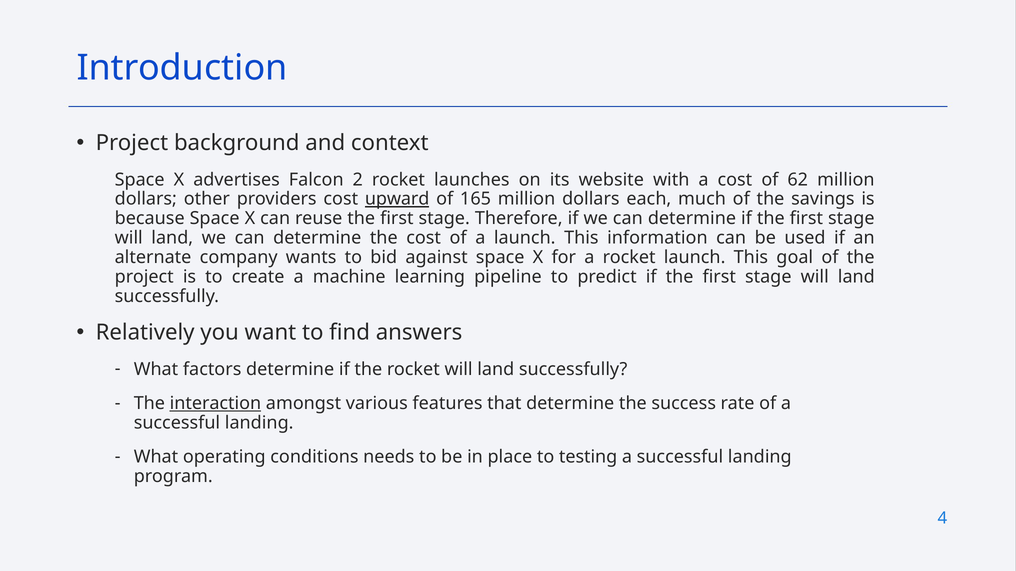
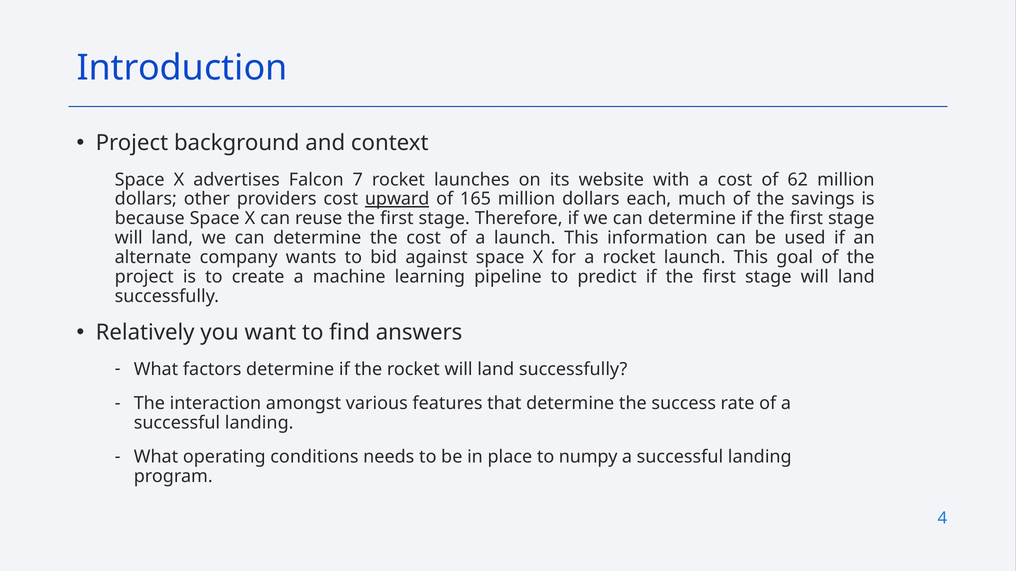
2: 2 -> 7
interaction underline: present -> none
testing: testing -> numpy
